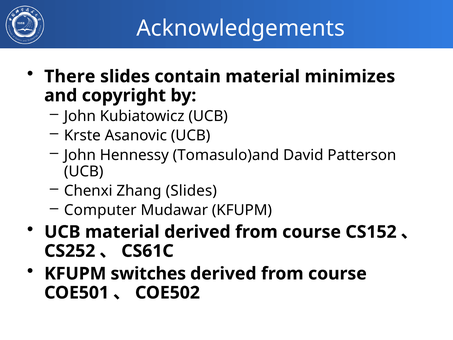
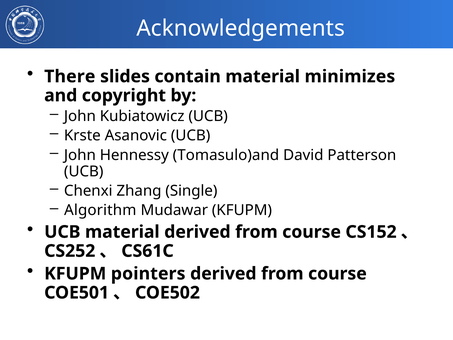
Zhang Slides: Slides -> Single
Computer: Computer -> Algorithm
switches: switches -> pointers
